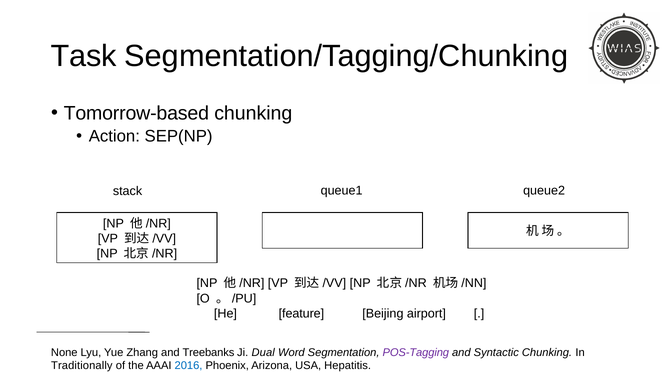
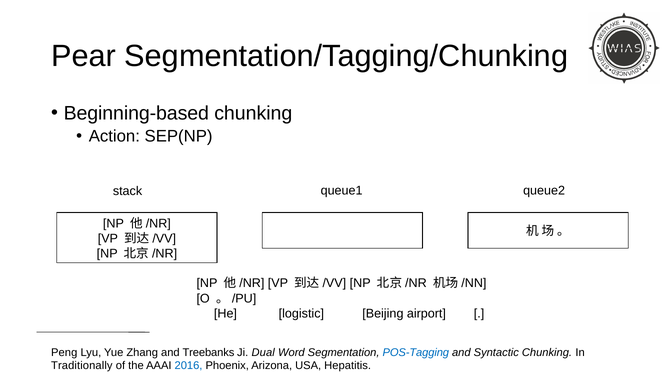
Task: Task -> Pear
Tomorrow-based: Tomorrow-based -> Beginning-based
feature: feature -> logistic
None: None -> Peng
POS-Tagging colour: purple -> blue
